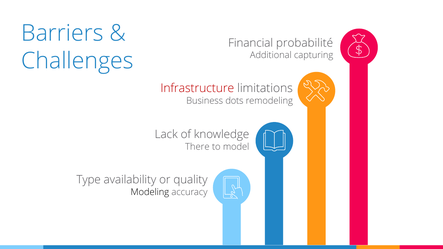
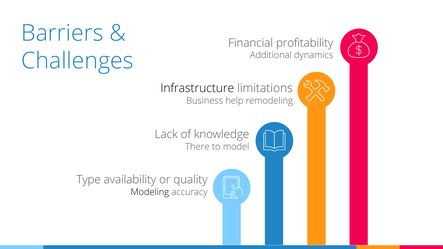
probabilité: probabilité -> profitability
capturing: capturing -> dynamics
Infrastructure colour: red -> black
dots: dots -> help
